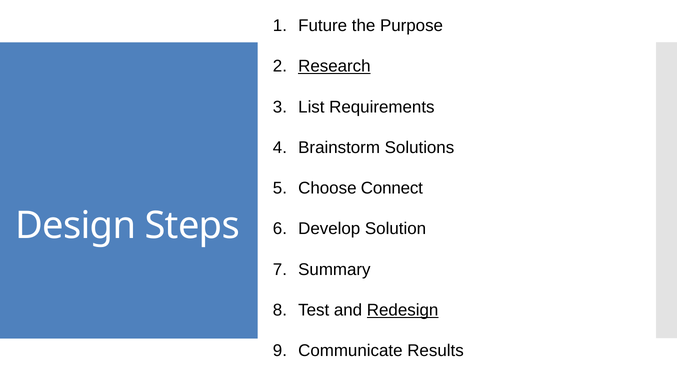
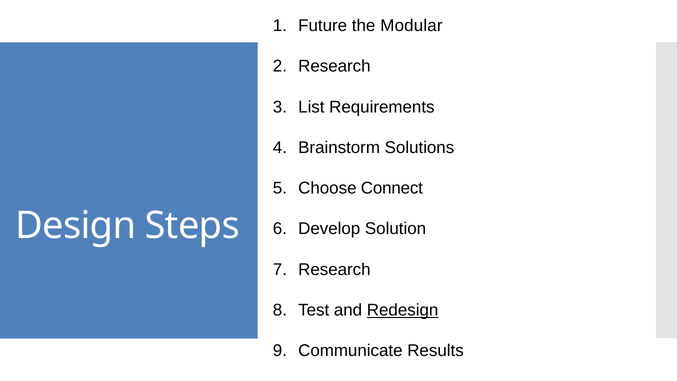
Purpose: Purpose -> Modular
Research at (334, 66) underline: present -> none
Summary at (334, 269): Summary -> Research
